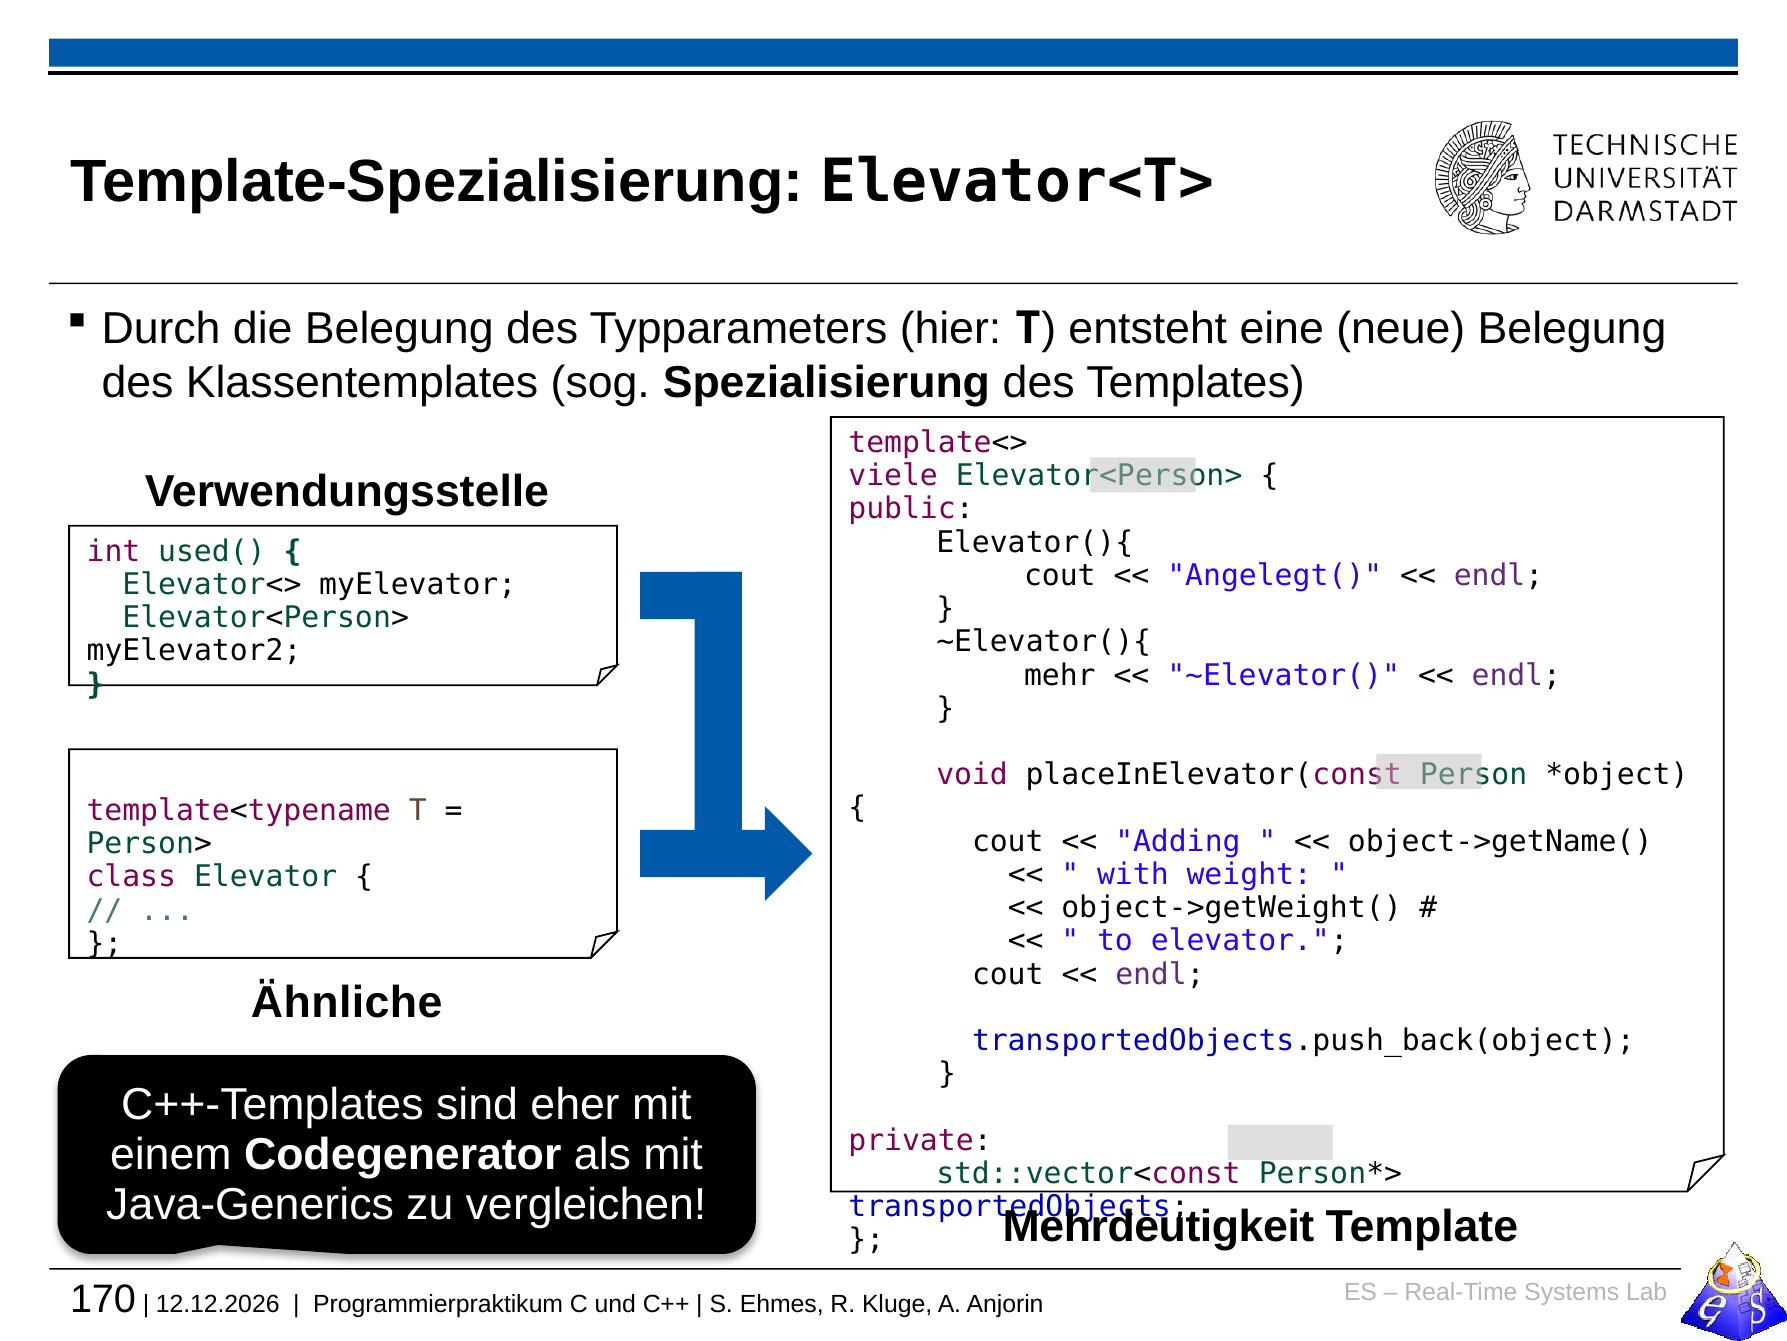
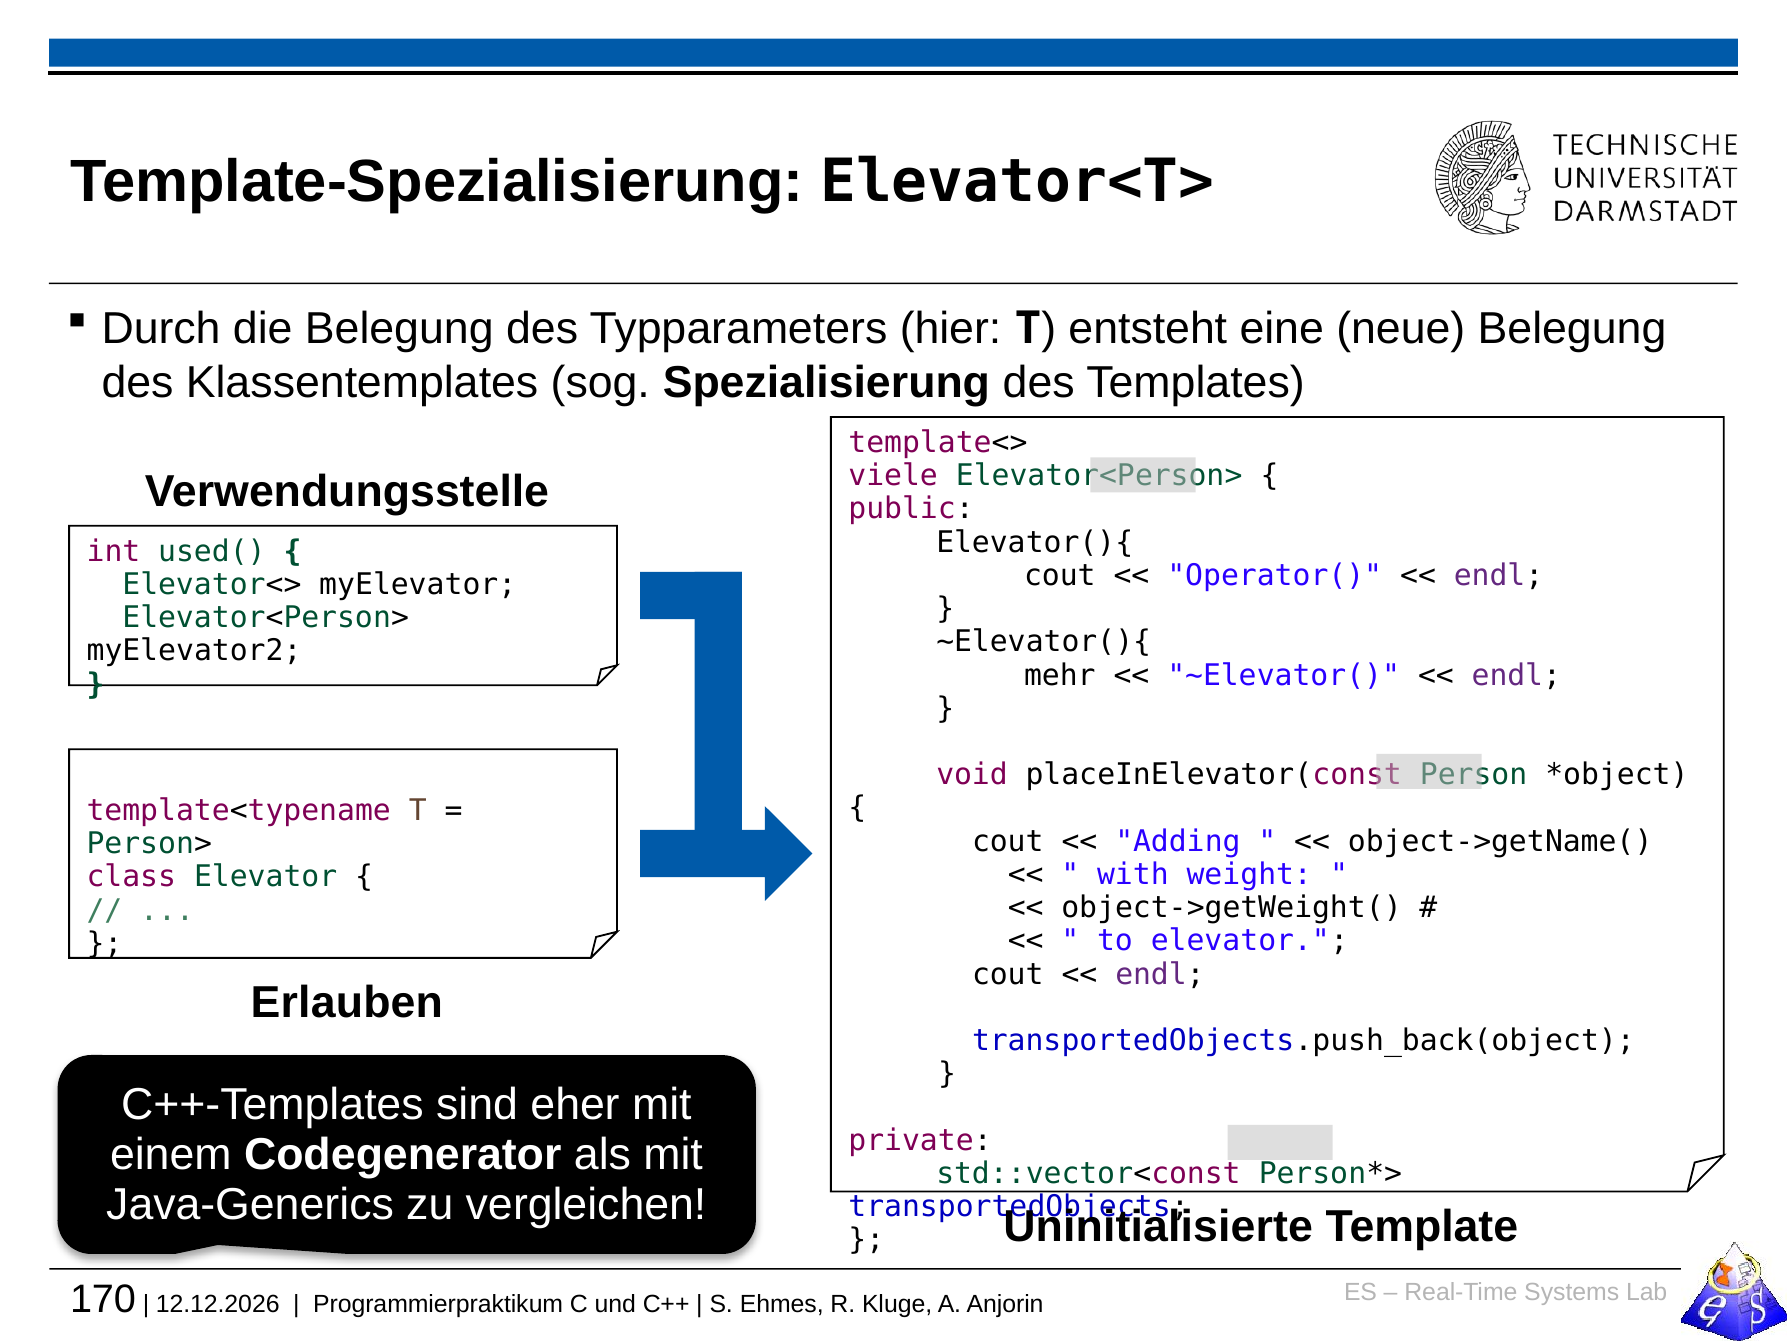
Angelegt(: Angelegt( -> Operator(
Ähnliche: Ähnliche -> Erlauben
Mehrdeutigkeit: Mehrdeutigkeit -> Uninitialisierte
